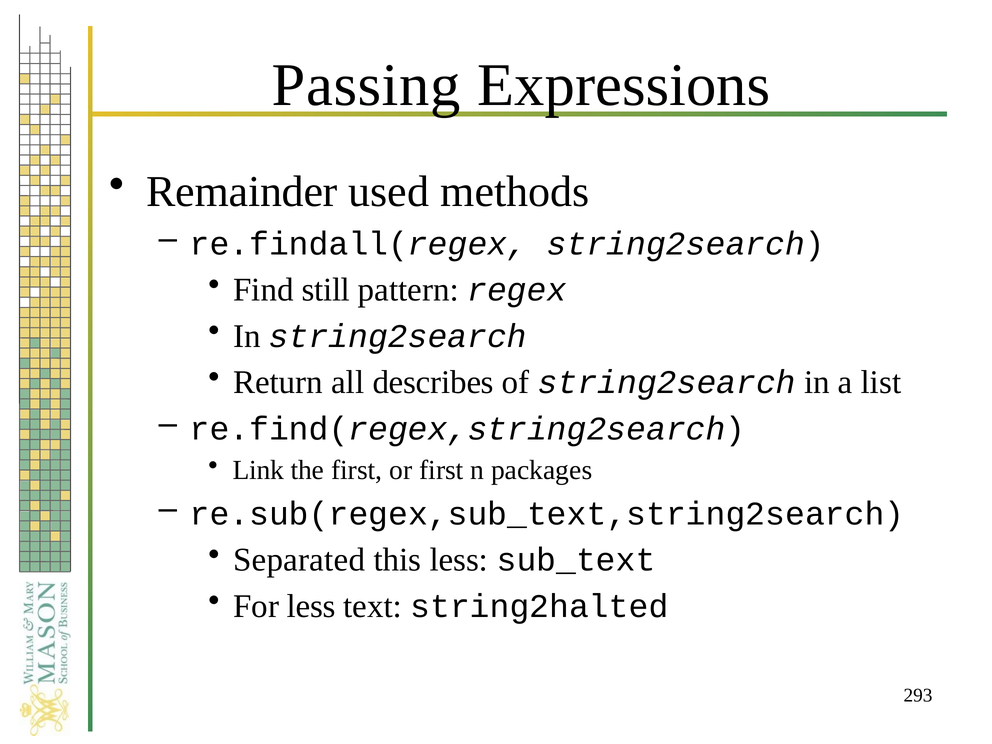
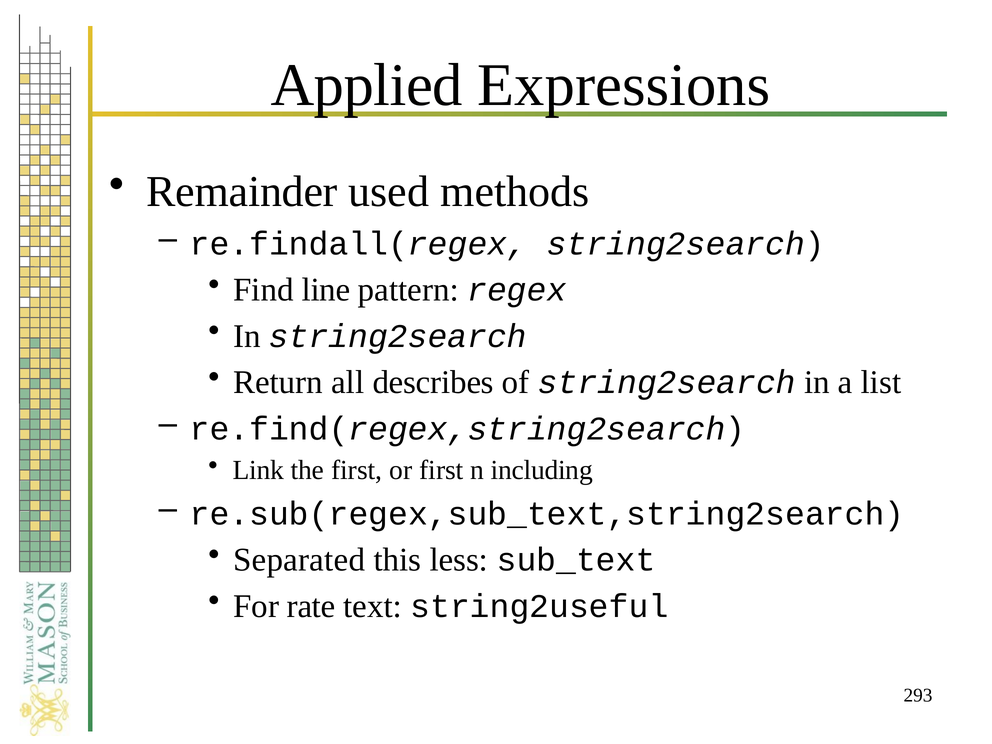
Passing: Passing -> Applied
still: still -> line
packages: packages -> including
For less: less -> rate
string2halted: string2halted -> string2useful
